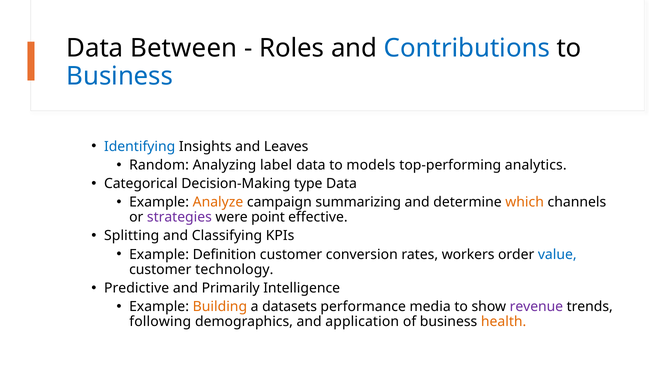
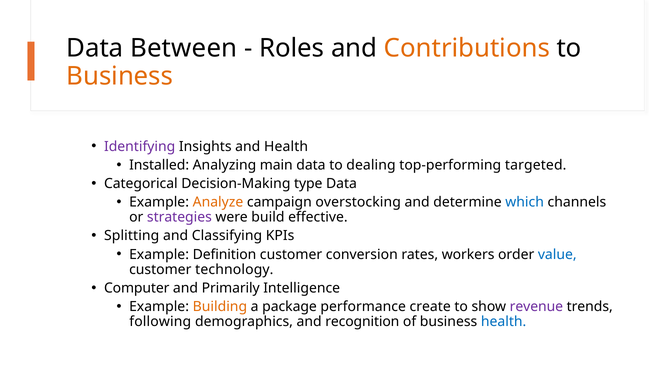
Contributions colour: blue -> orange
Business at (120, 76) colour: blue -> orange
Identifying colour: blue -> purple
and Leaves: Leaves -> Health
Random: Random -> Installed
label: label -> main
models: models -> dealing
analytics: analytics -> targeted
summarizing: summarizing -> overstocking
which colour: orange -> blue
point: point -> build
Predictive: Predictive -> Computer
datasets: datasets -> package
media: media -> create
application: application -> recognition
health at (504, 322) colour: orange -> blue
